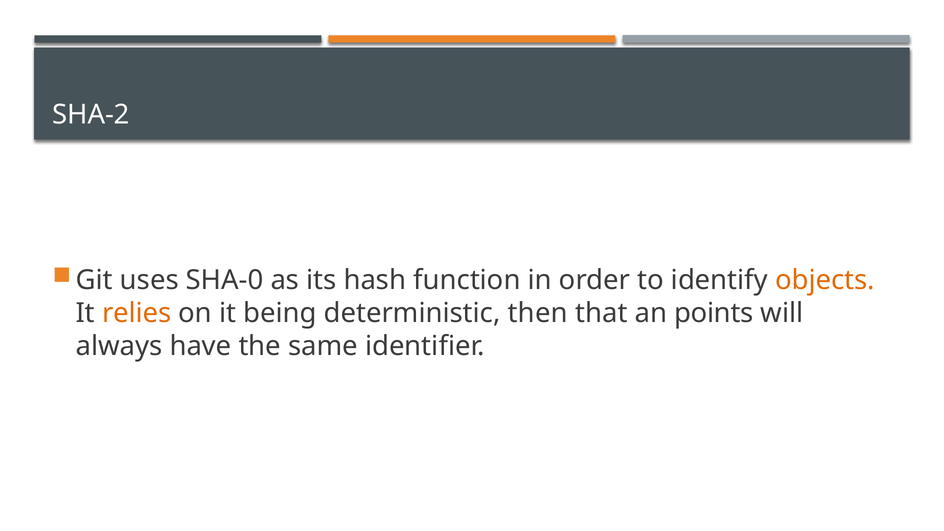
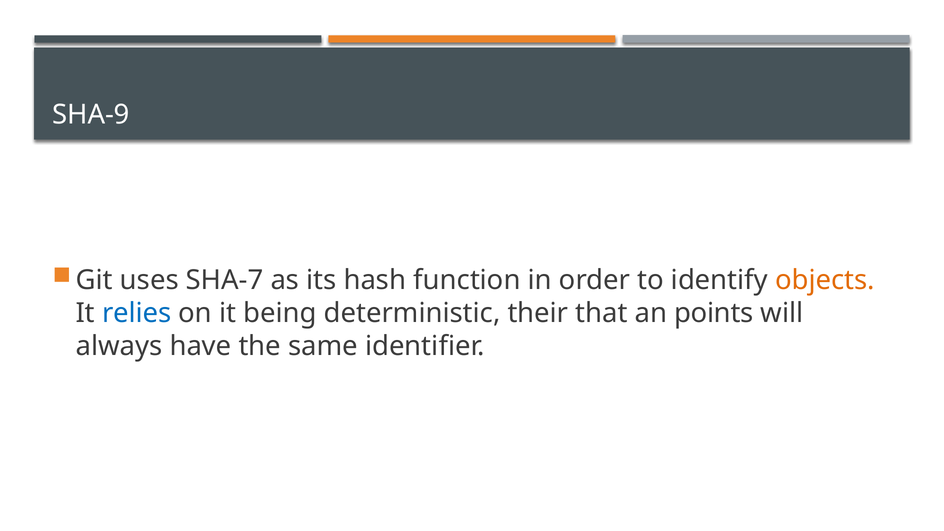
SHA-2: SHA-2 -> SHA-9
SHA-0: SHA-0 -> SHA-7
relies colour: orange -> blue
then: then -> their
